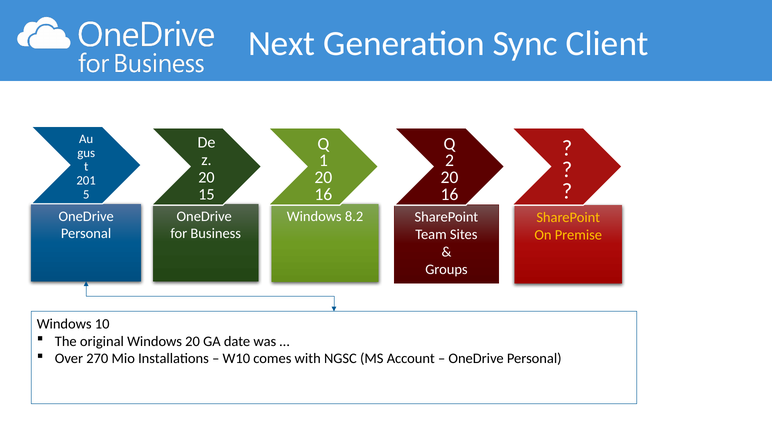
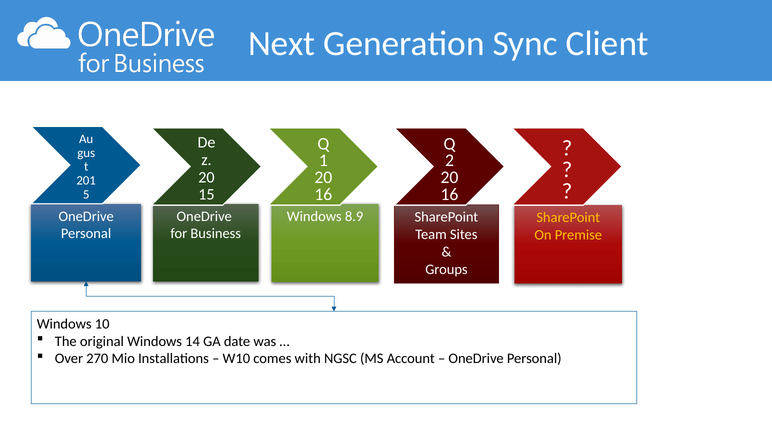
8.2: 8.2 -> 8.9
Windows 20: 20 -> 14
